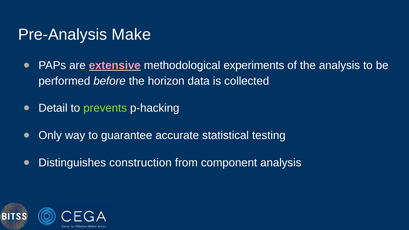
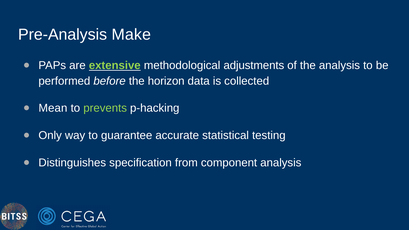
extensive colour: pink -> light green
experiments: experiments -> adjustments
Detail: Detail -> Mean
construction: construction -> specification
